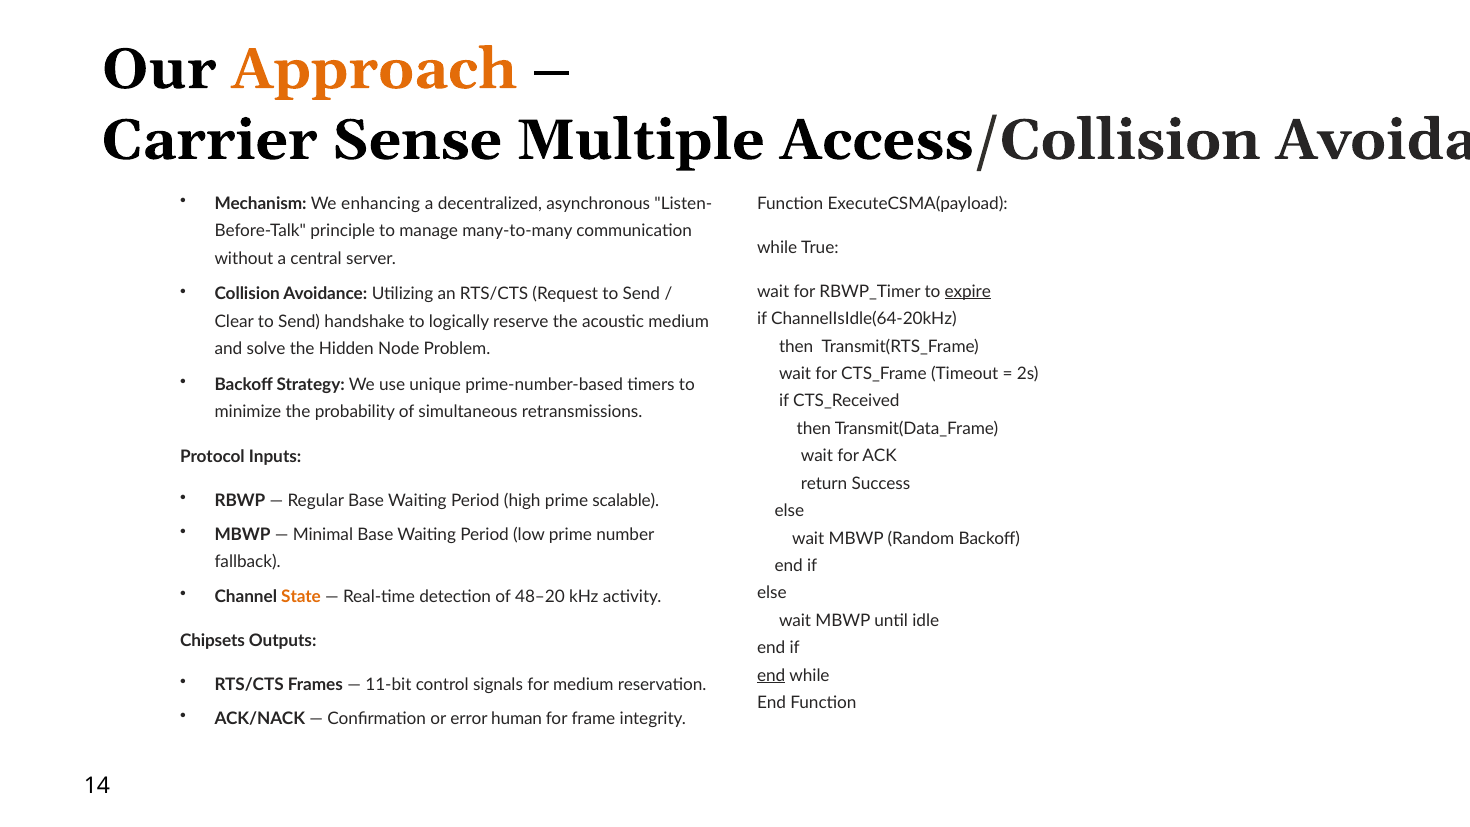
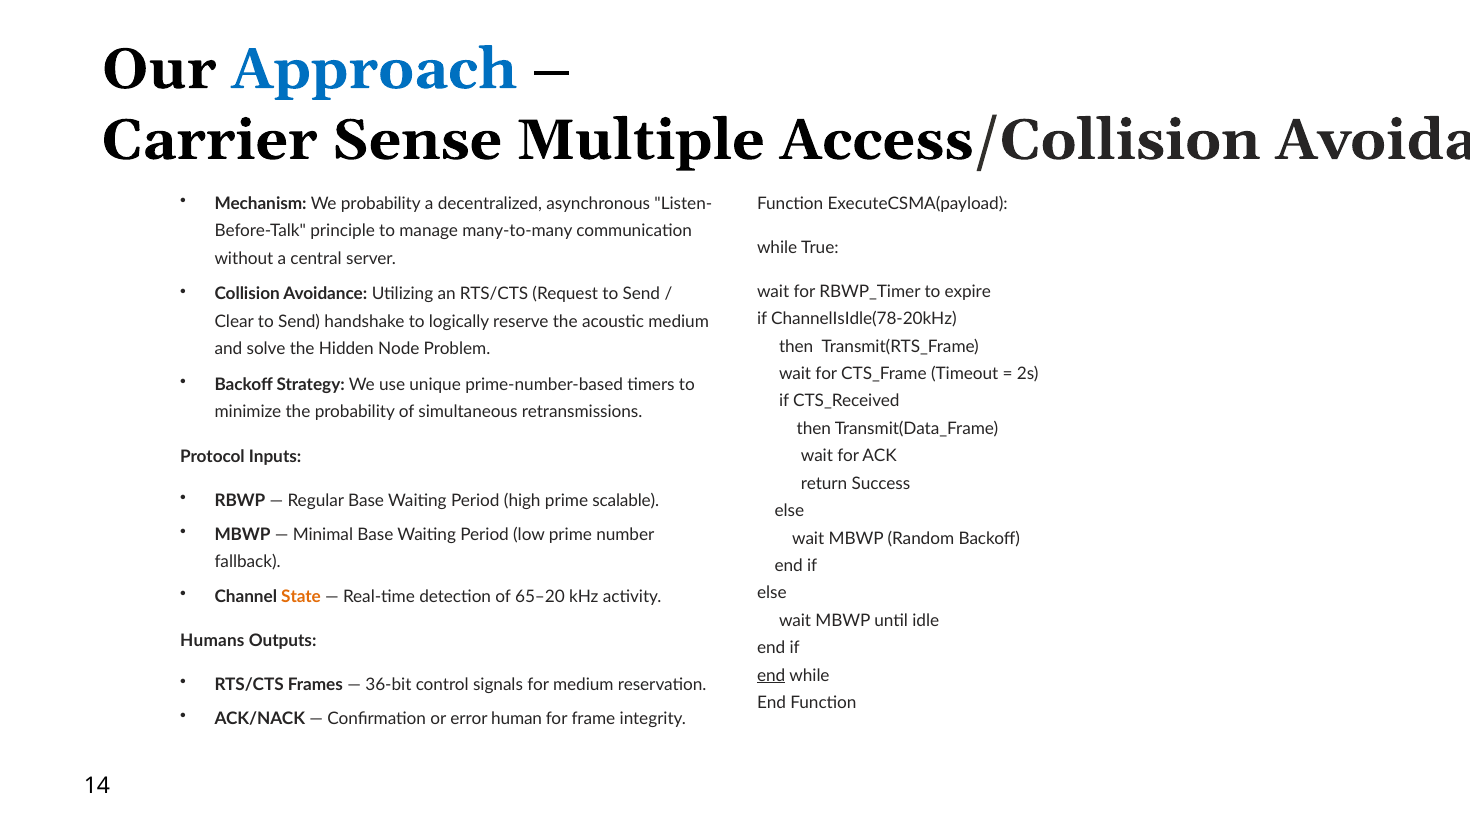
Approach colour: orange -> blue
We enhancing: enhancing -> probability
expire underline: present -> none
ChannelIsIdle(64-20kHz: ChannelIsIdle(64-20kHz -> ChannelIsIdle(78-20kHz
48–20: 48–20 -> 65–20
Chipsets: Chipsets -> Humans
11-bit: 11-bit -> 36-bit
